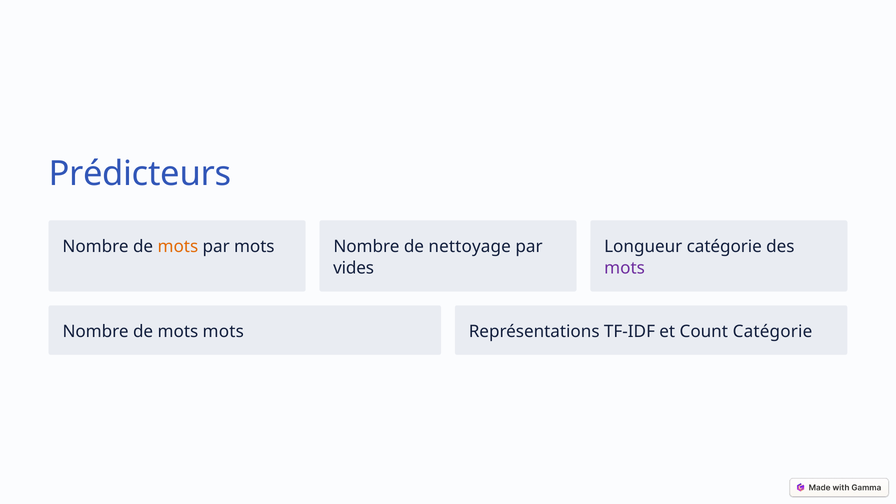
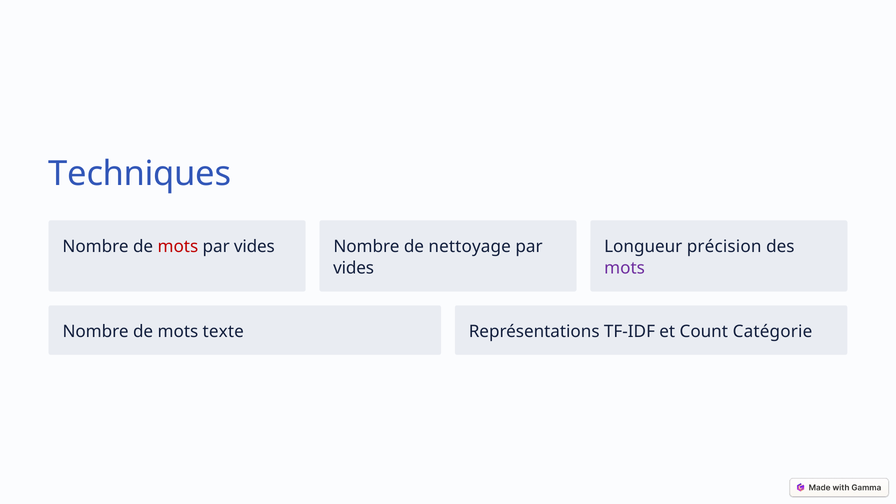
Prédicteurs: Prédicteurs -> Techniques
mots at (178, 247) colour: orange -> red
mots at (254, 247): mots -> vides
Longueur catégorie: catégorie -> précision
mots mots: mots -> texte
